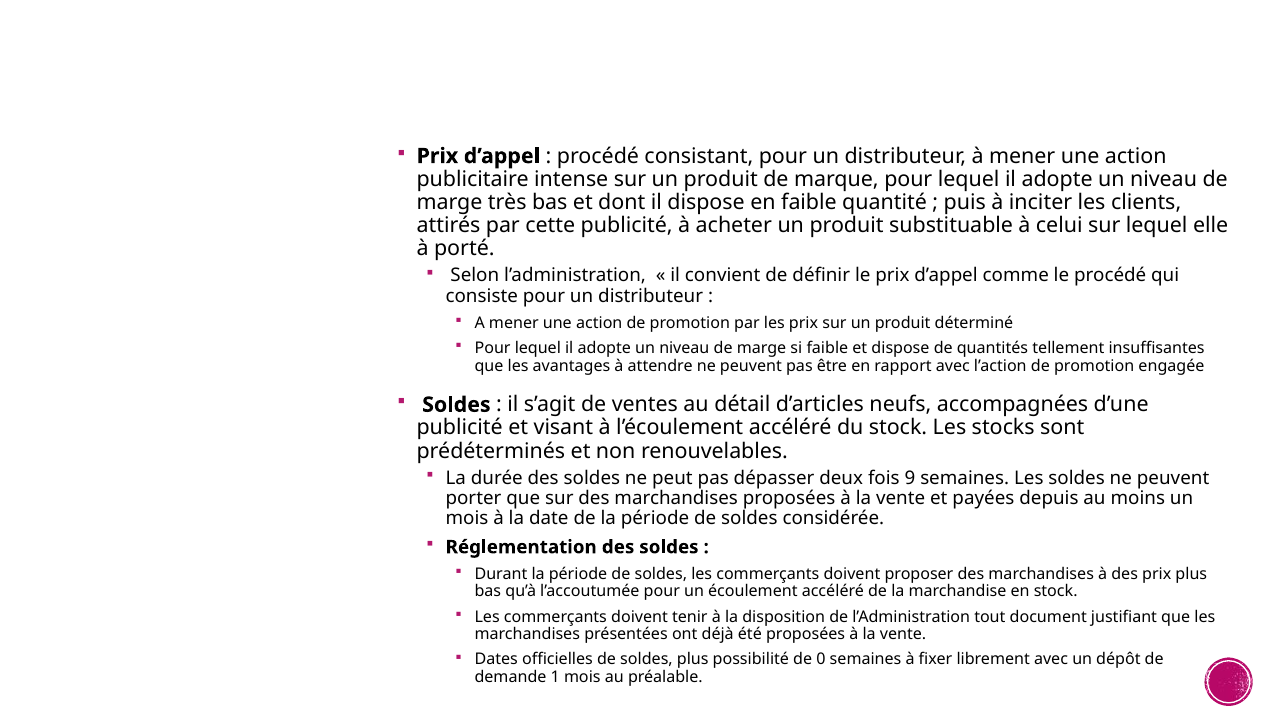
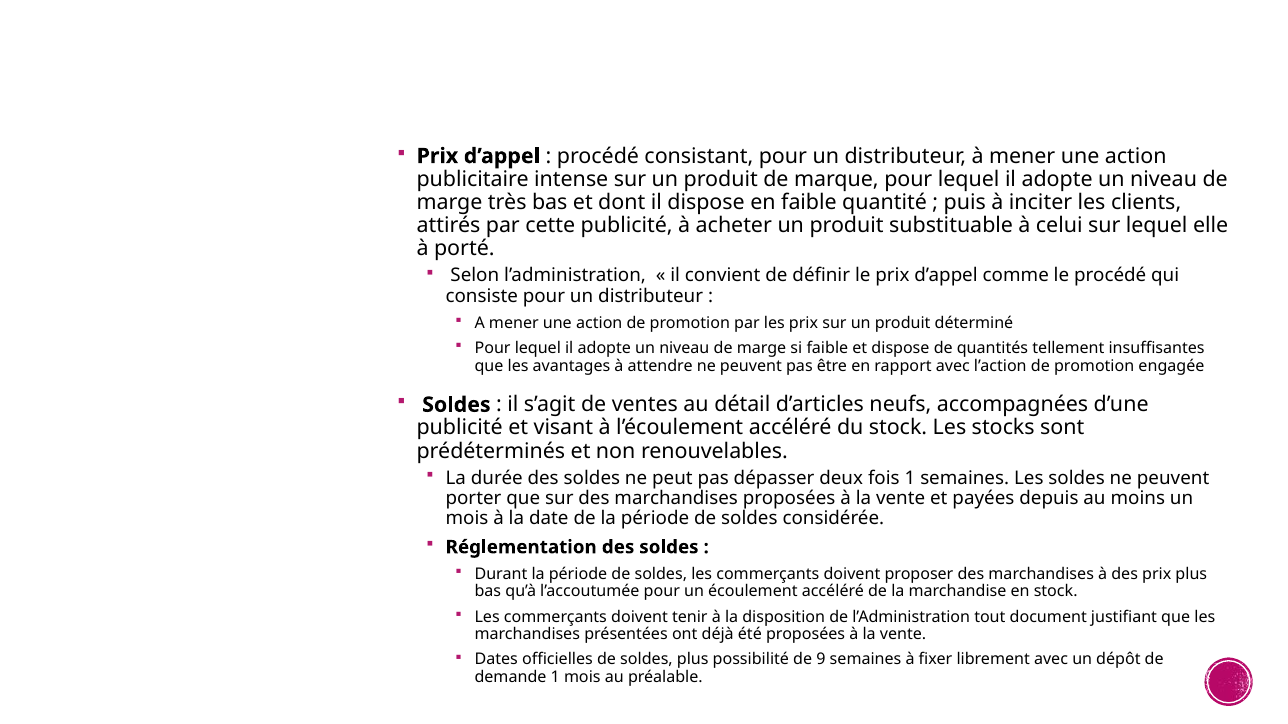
fois 9: 9 -> 1
0: 0 -> 9
